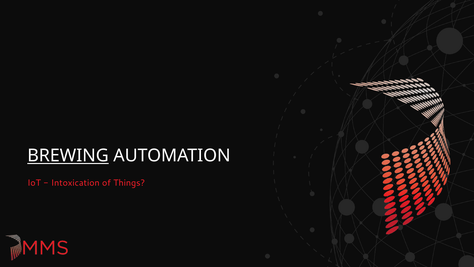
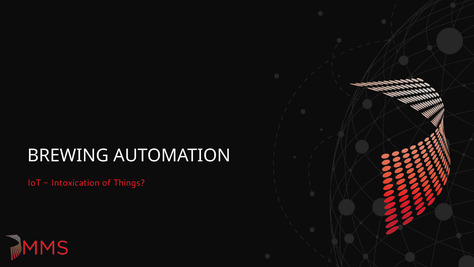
BREWING underline: present -> none
